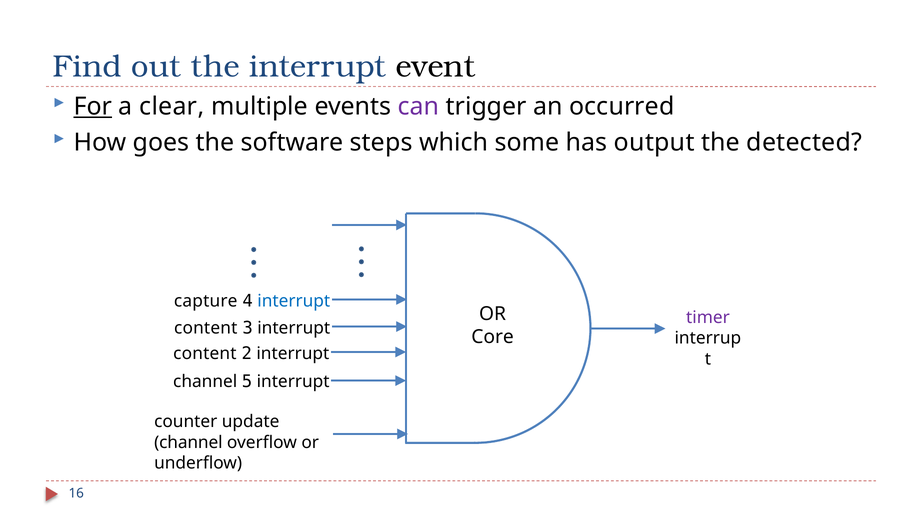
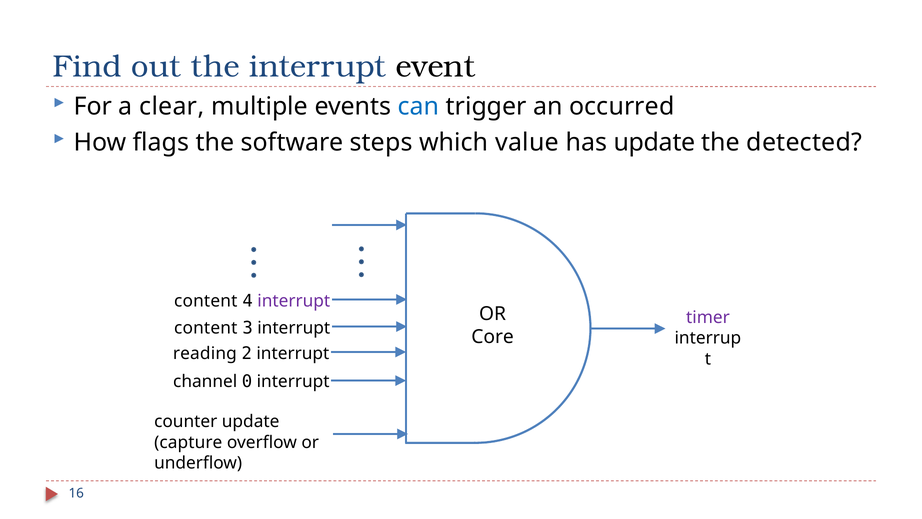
For underline: present -> none
can colour: purple -> blue
goes: goes -> flags
some: some -> value
has output: output -> update
capture at (206, 301): capture -> content
interrupt at (294, 301) colour: blue -> purple
content at (205, 353): content -> reading
5: 5 -> 0
channel at (188, 442): channel -> capture
